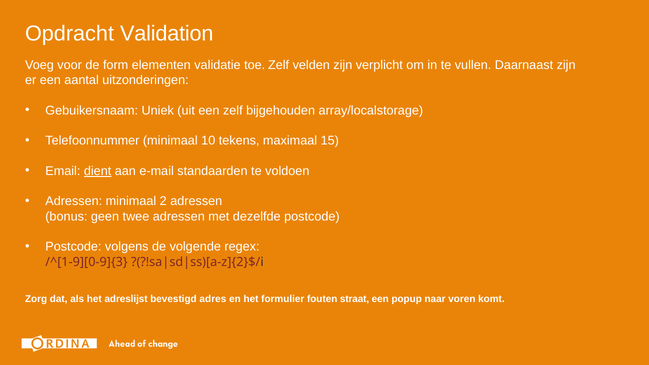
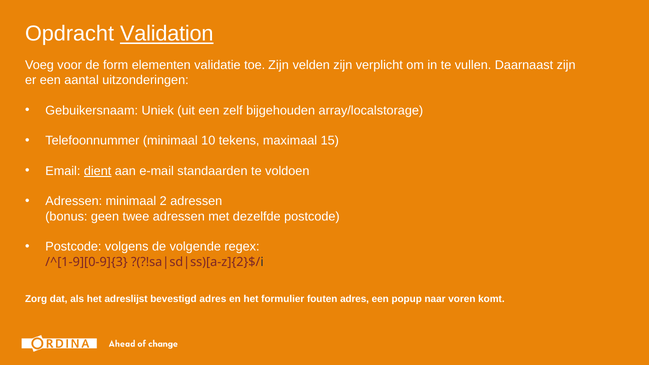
Validation underline: none -> present
toe Zelf: Zelf -> Zijn
fouten straat: straat -> adres
